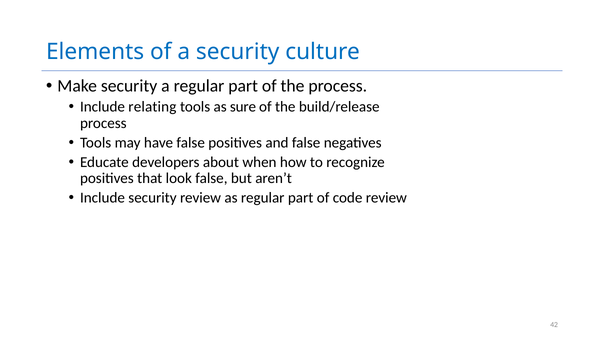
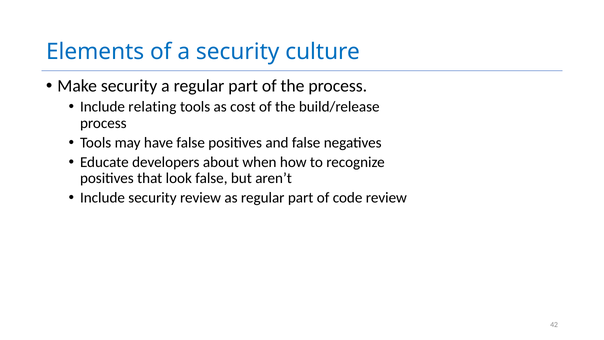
sure: sure -> cost
